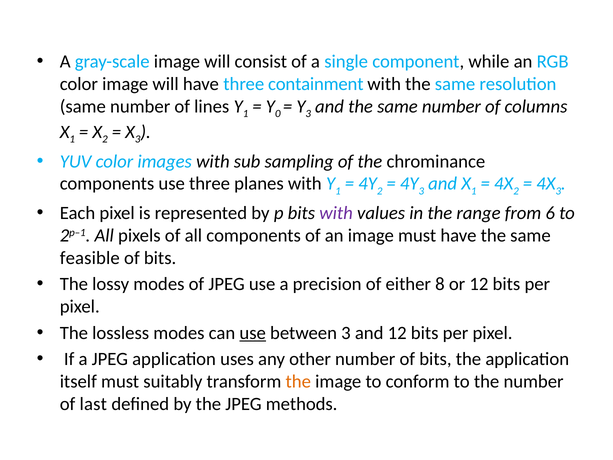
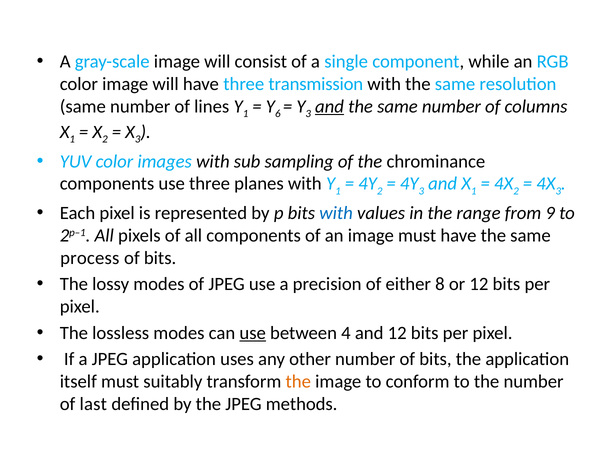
containment: containment -> transmission
0: 0 -> 6
and at (330, 106) underline: none -> present
with at (336, 213) colour: purple -> blue
6: 6 -> 9
feasible: feasible -> process
between 3: 3 -> 4
